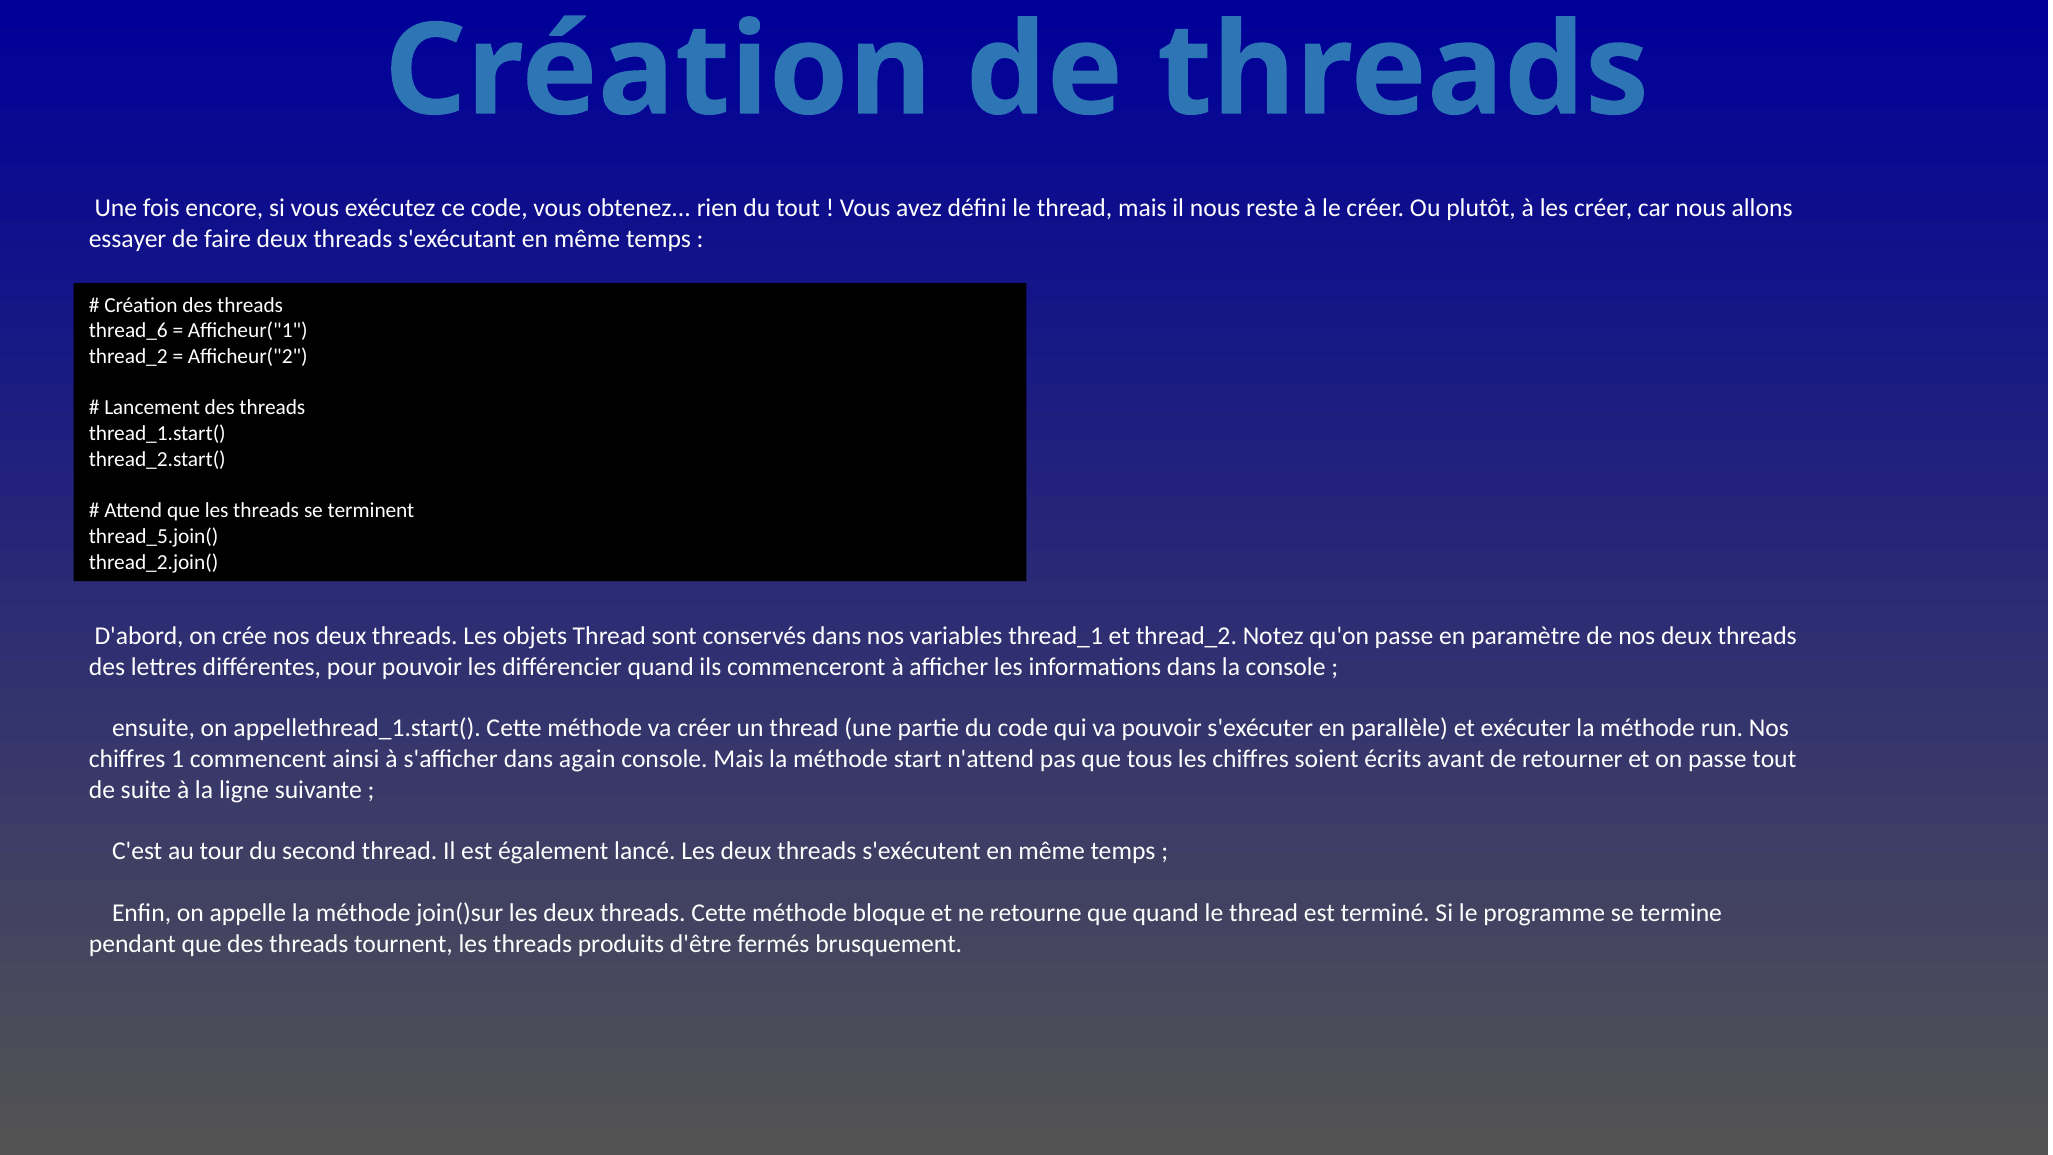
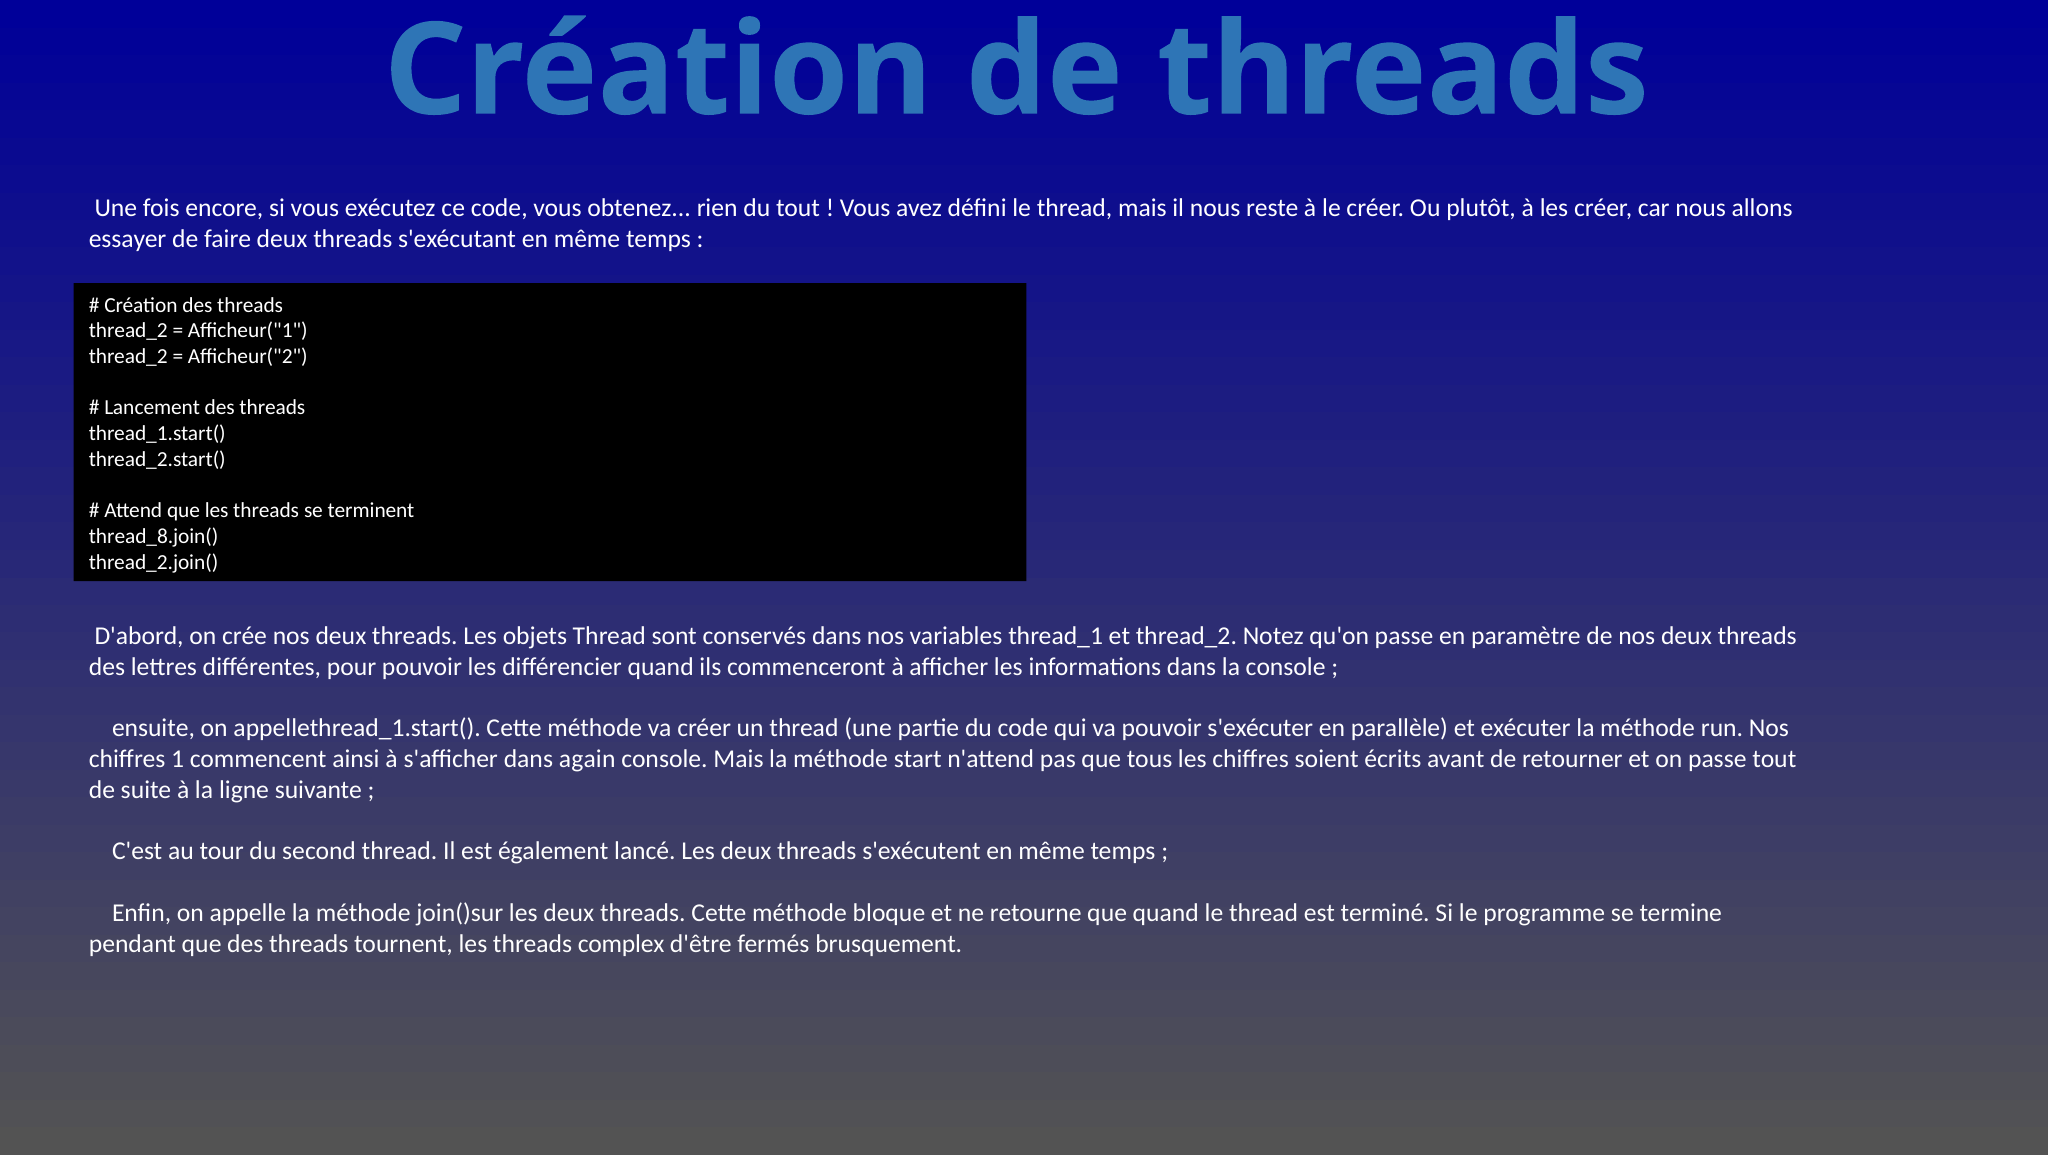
thread_6 at (128, 331): thread_6 -> thread_2
thread_5.join(: thread_5.join( -> thread_8.join(
produits: produits -> complex
